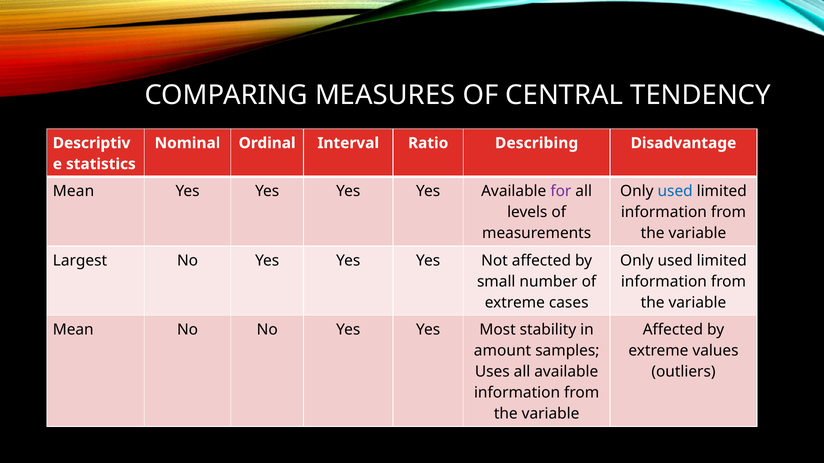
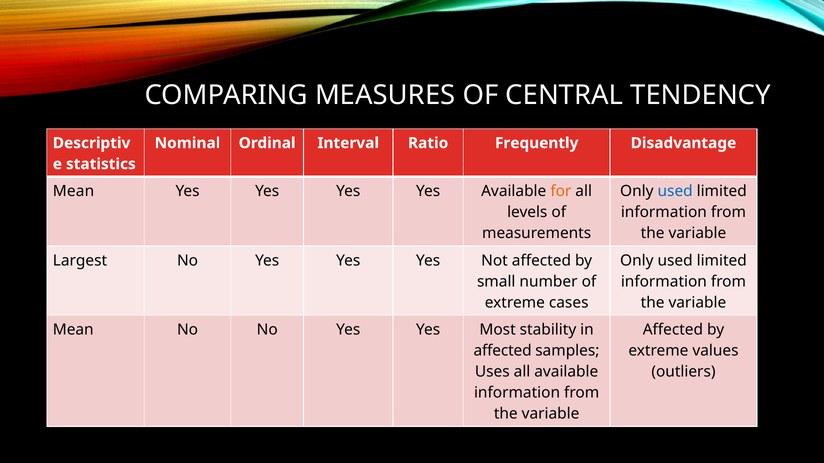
Describing: Describing -> Frequently
for colour: purple -> orange
amount at (502, 351): amount -> affected
